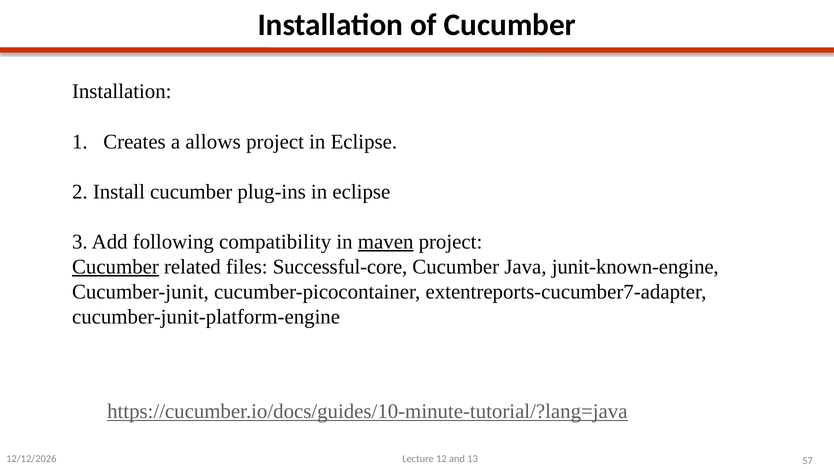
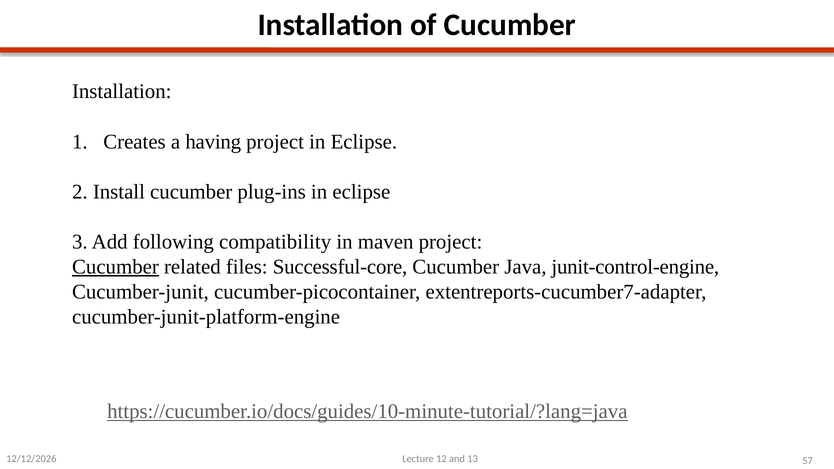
allows: allows -> having
maven underline: present -> none
junit-known-engine: junit-known-engine -> junit-control-engine
